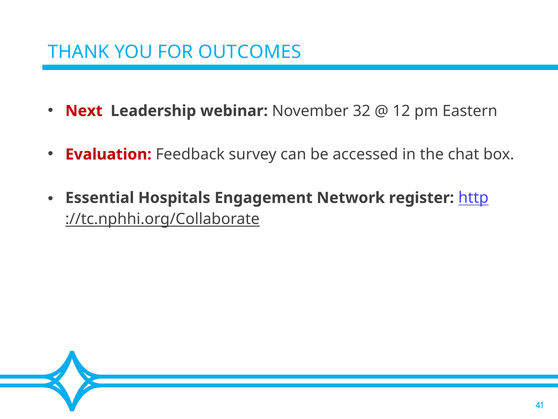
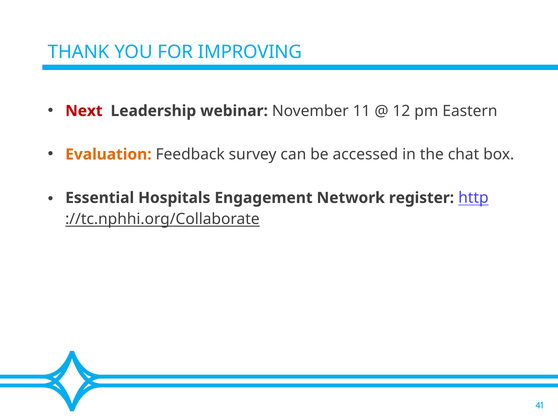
OUTCOMES: OUTCOMES -> IMPROVING
32: 32 -> 11
Evaluation colour: red -> orange
